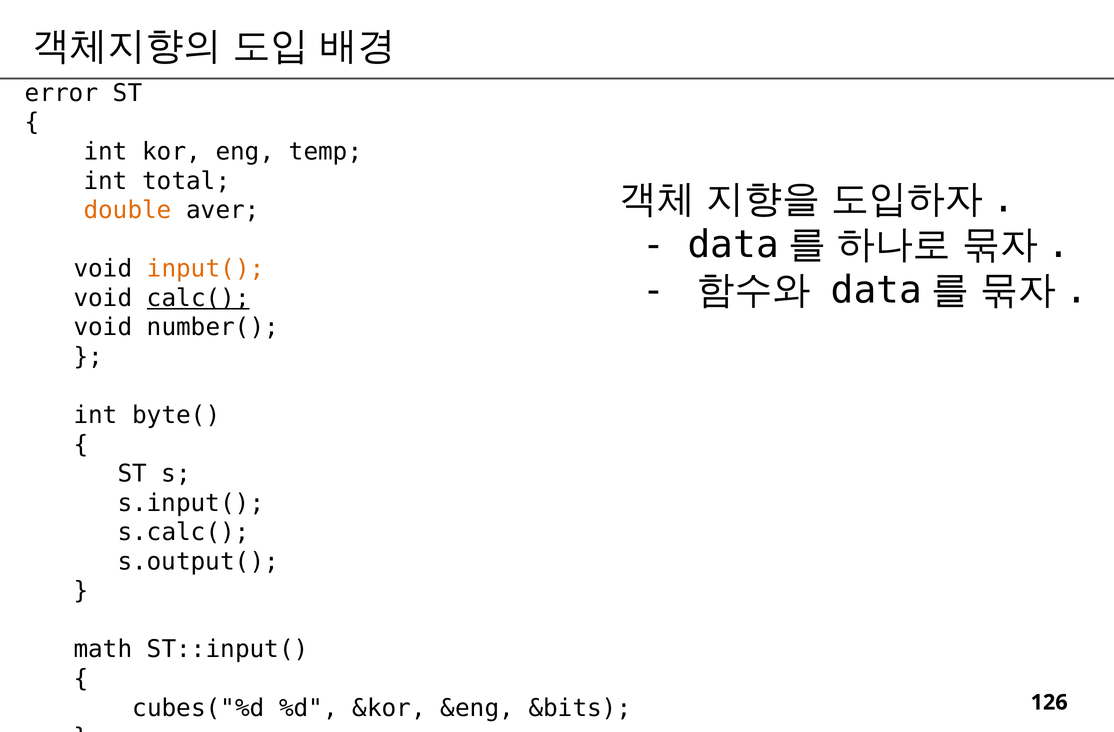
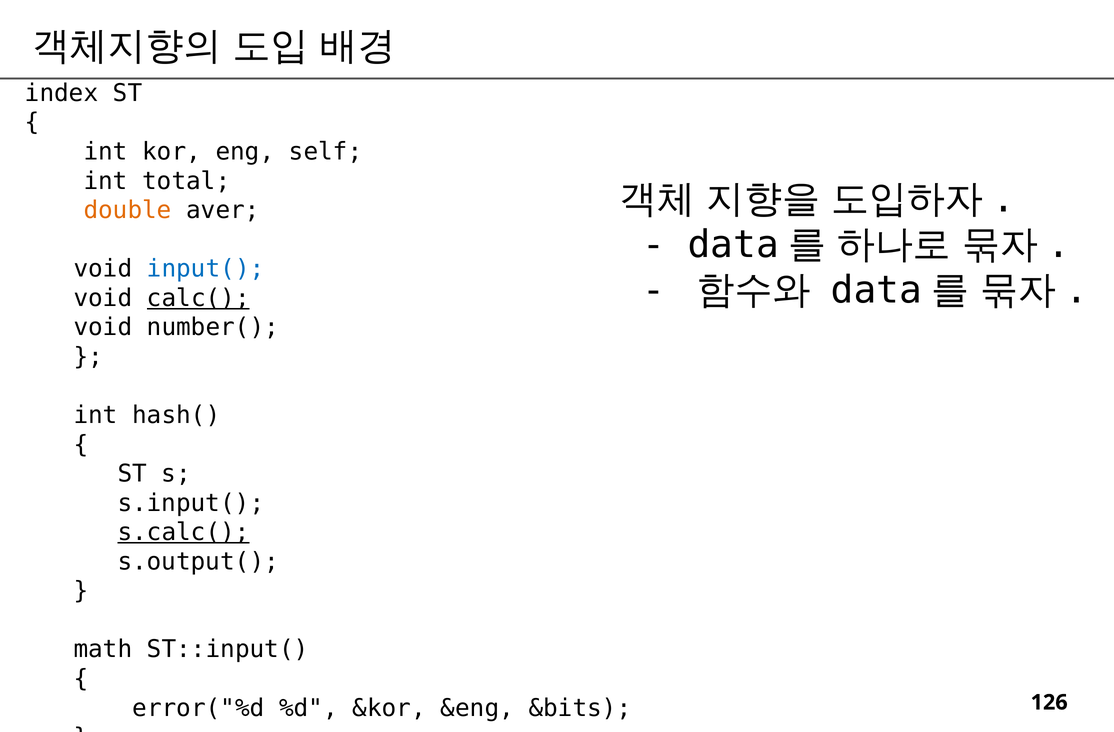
error: error -> index
temp: temp -> self
input( colour: orange -> blue
byte(: byte( -> hash(
s.calc( underline: none -> present
cubes("%d: cubes("%d -> error("%d
